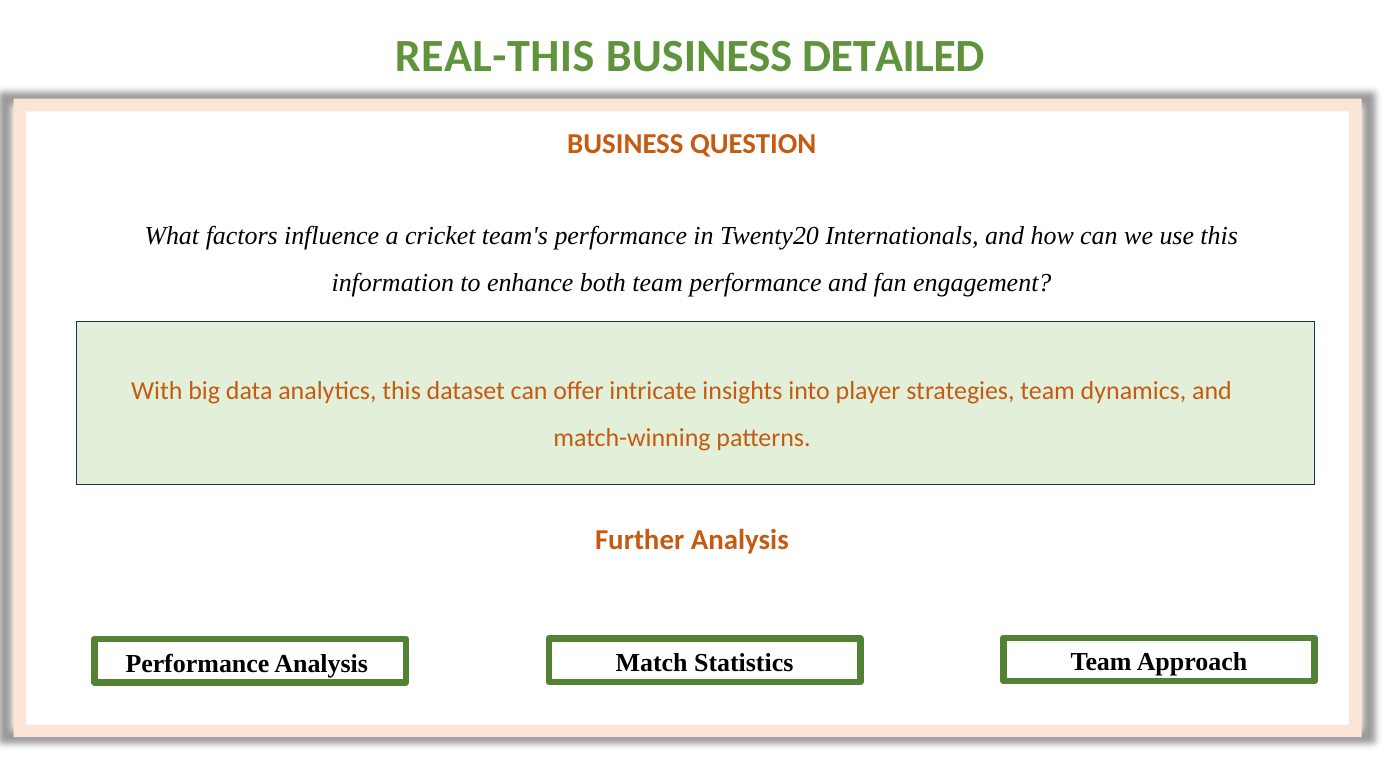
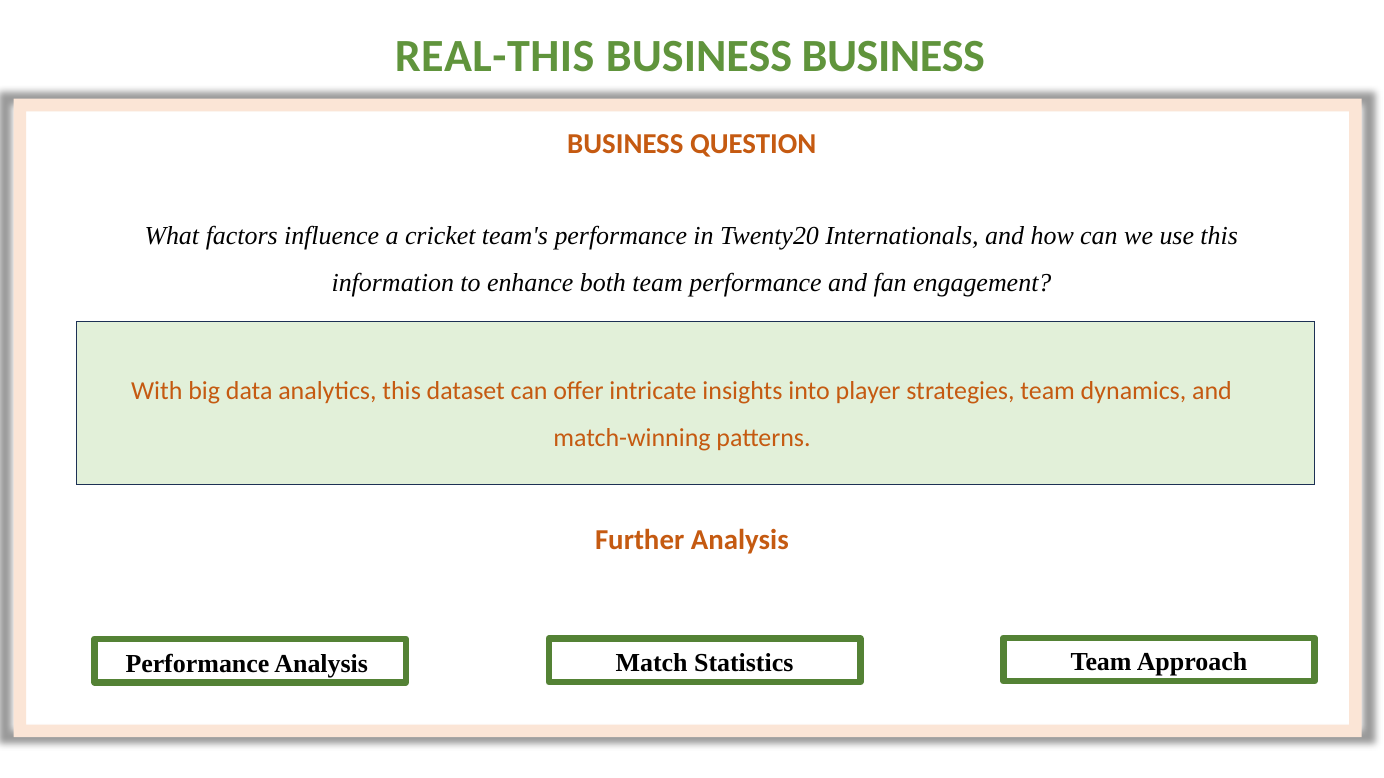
BUSINESS DETAILED: DETAILED -> BUSINESS
